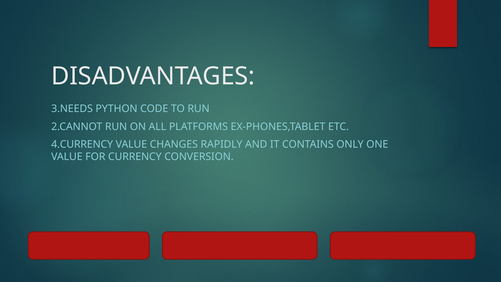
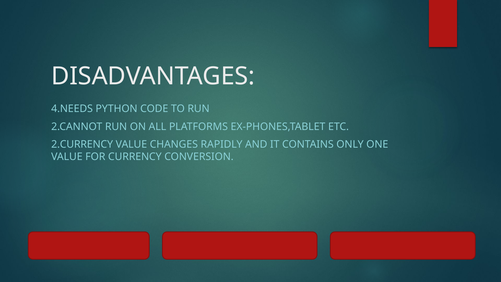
3.NEEDS: 3.NEEDS -> 4.NEEDS
4.CURRENCY: 4.CURRENCY -> 2.CURRENCY
